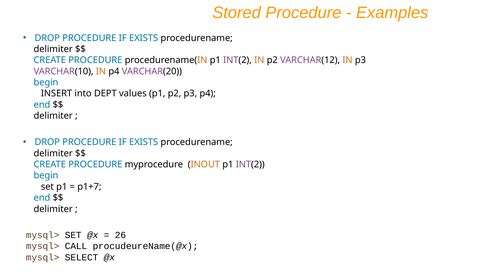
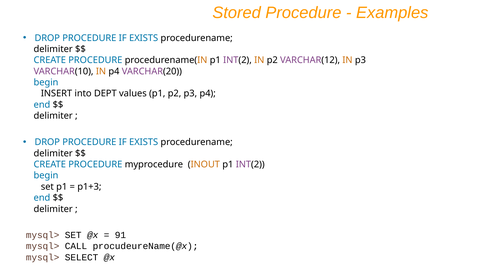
p1+7: p1+7 -> p1+3
26: 26 -> 91
